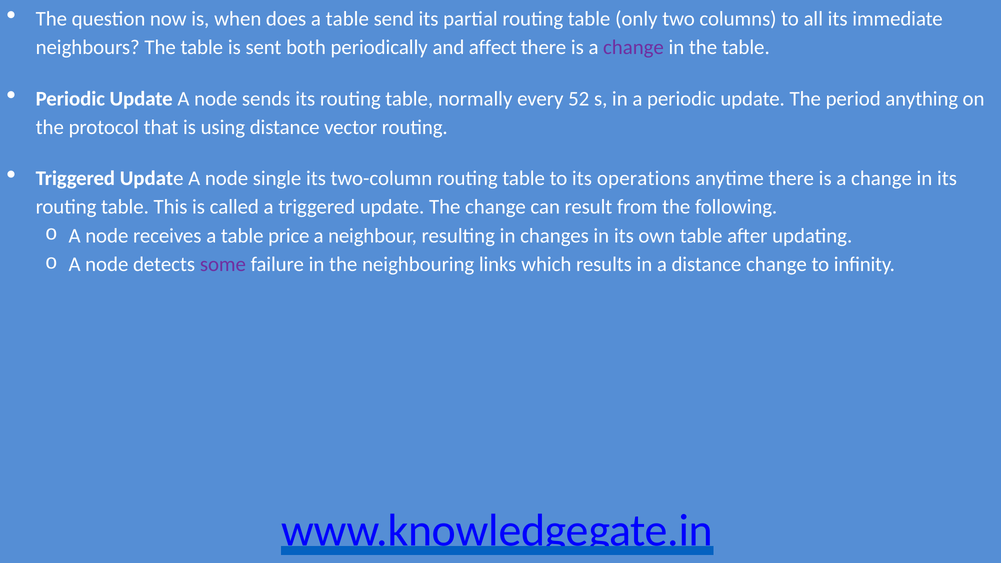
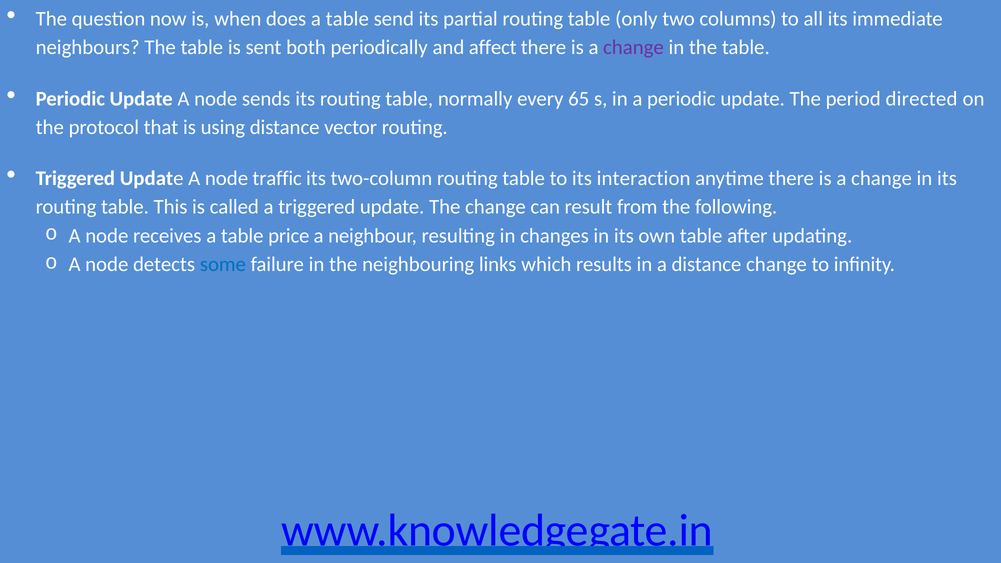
52: 52 -> 65
anything: anything -> directed
single: single -> traffic
operations: operations -> interaction
some colour: purple -> blue
